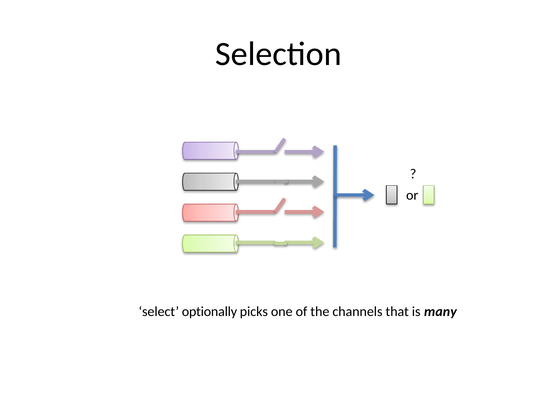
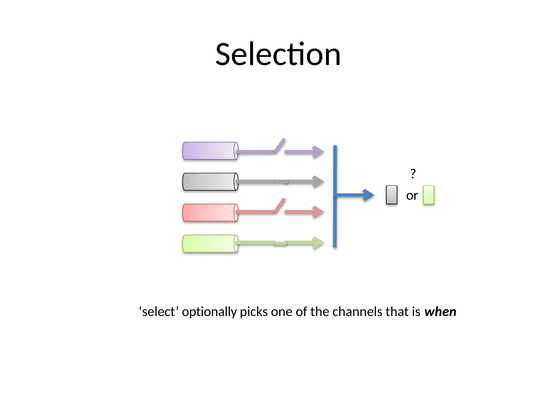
many: many -> when
